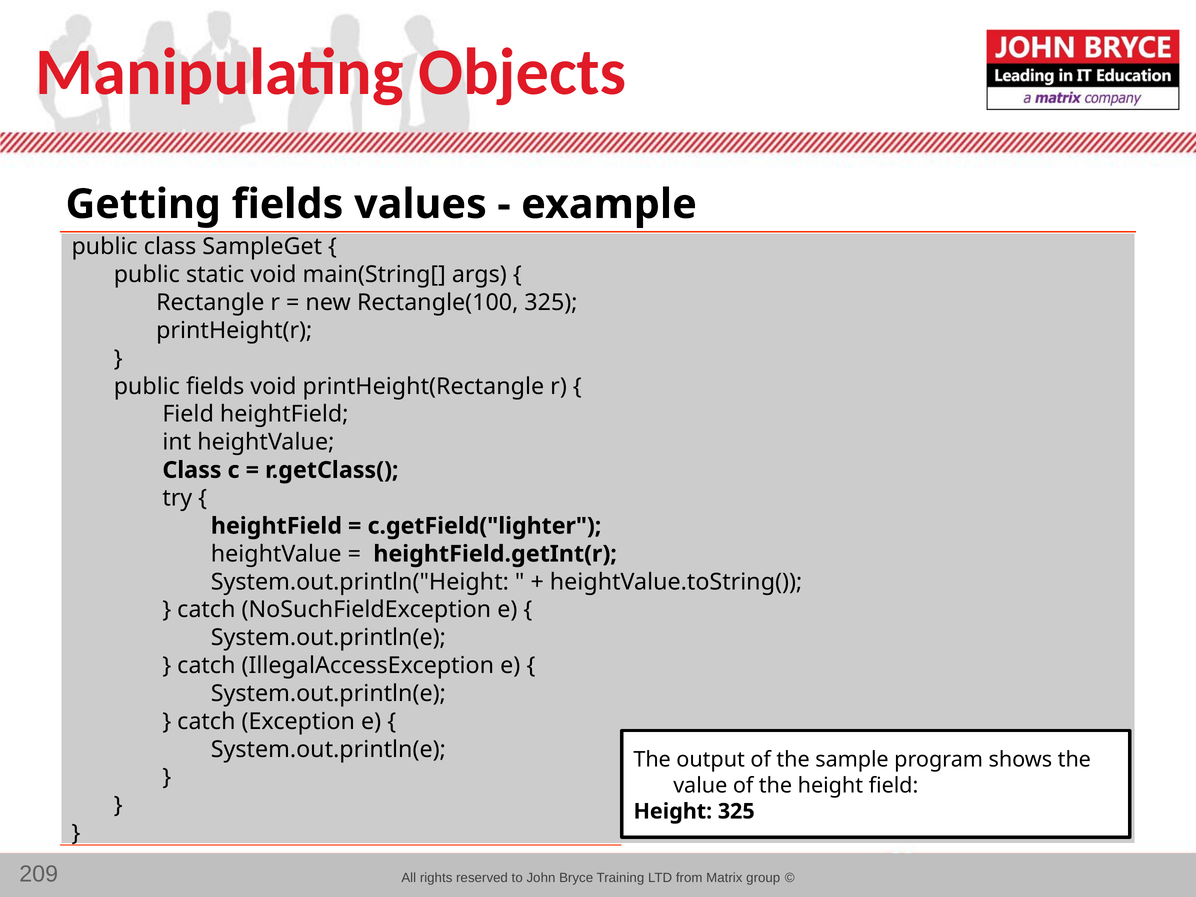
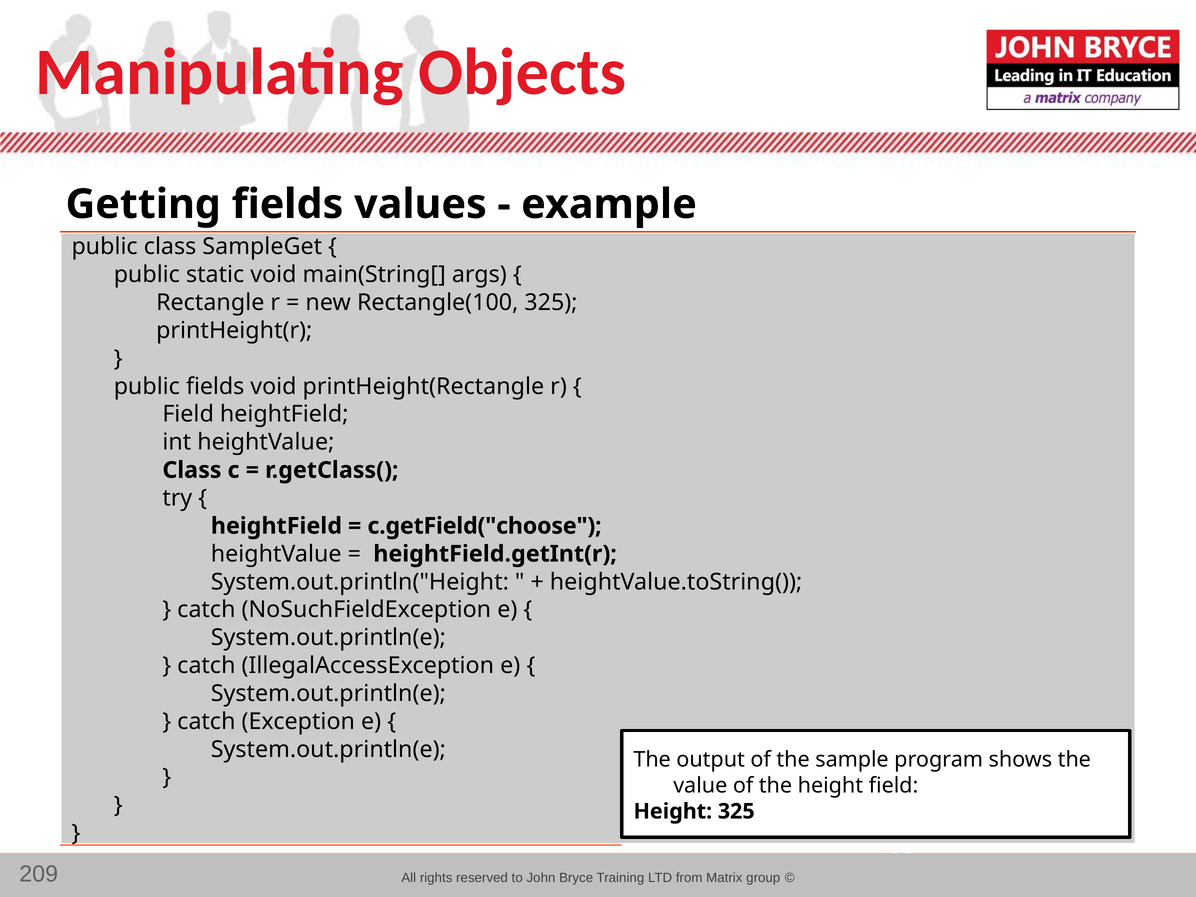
c.getField("lighter: c.getField("lighter -> c.getField("choose
